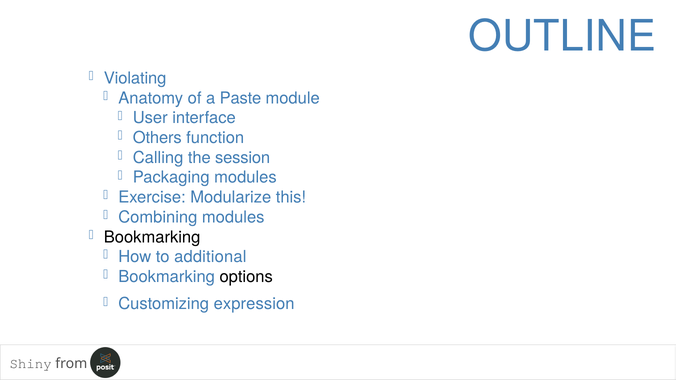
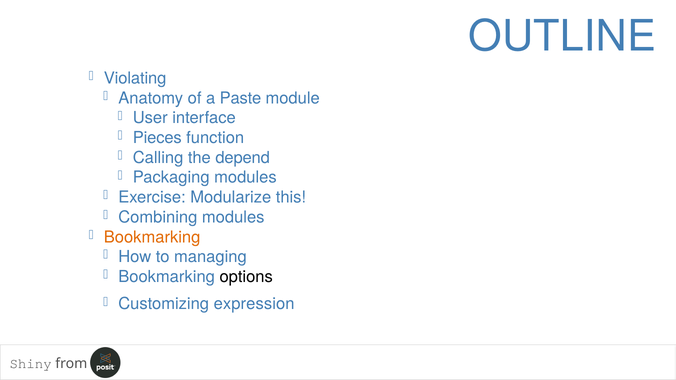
Others: Others -> Pieces
session: session -> depend
Bookmarking at (152, 237) colour: black -> orange
additional: additional -> managing
